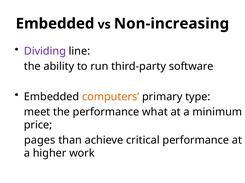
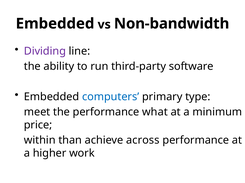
Non-increasing: Non-increasing -> Non-bandwidth
computers colour: orange -> blue
pages: pages -> within
critical: critical -> across
